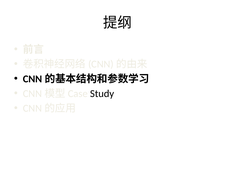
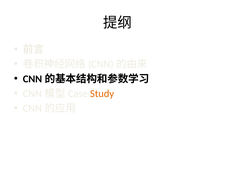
Study colour: black -> orange
